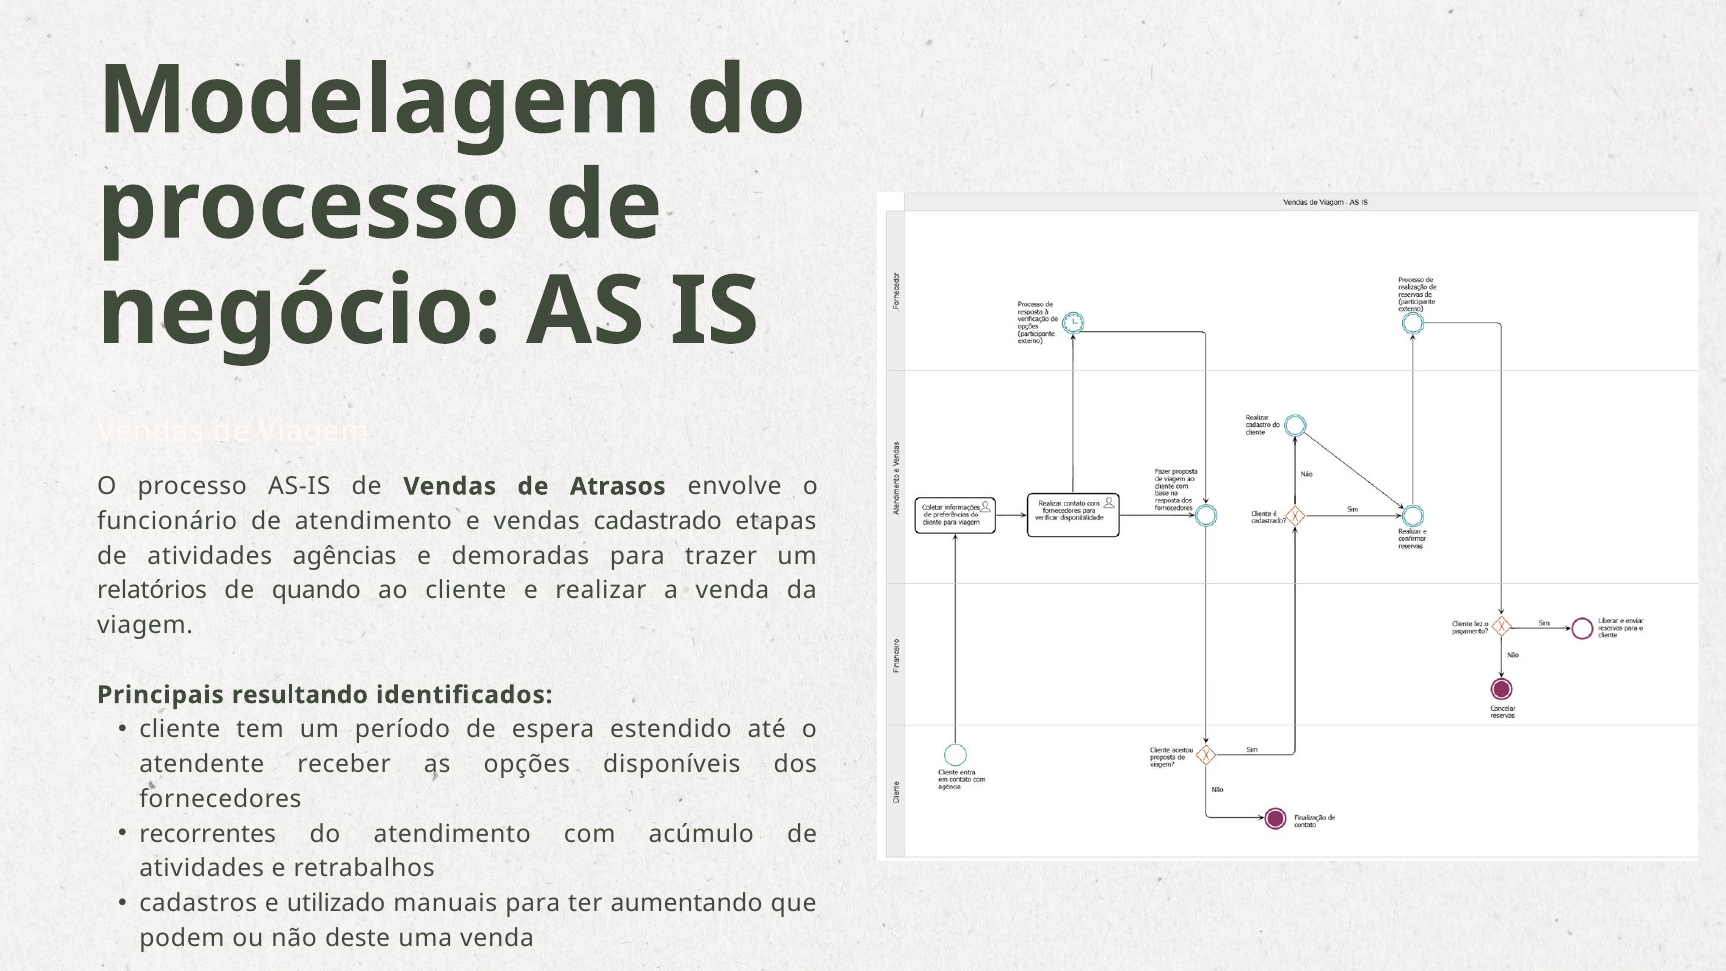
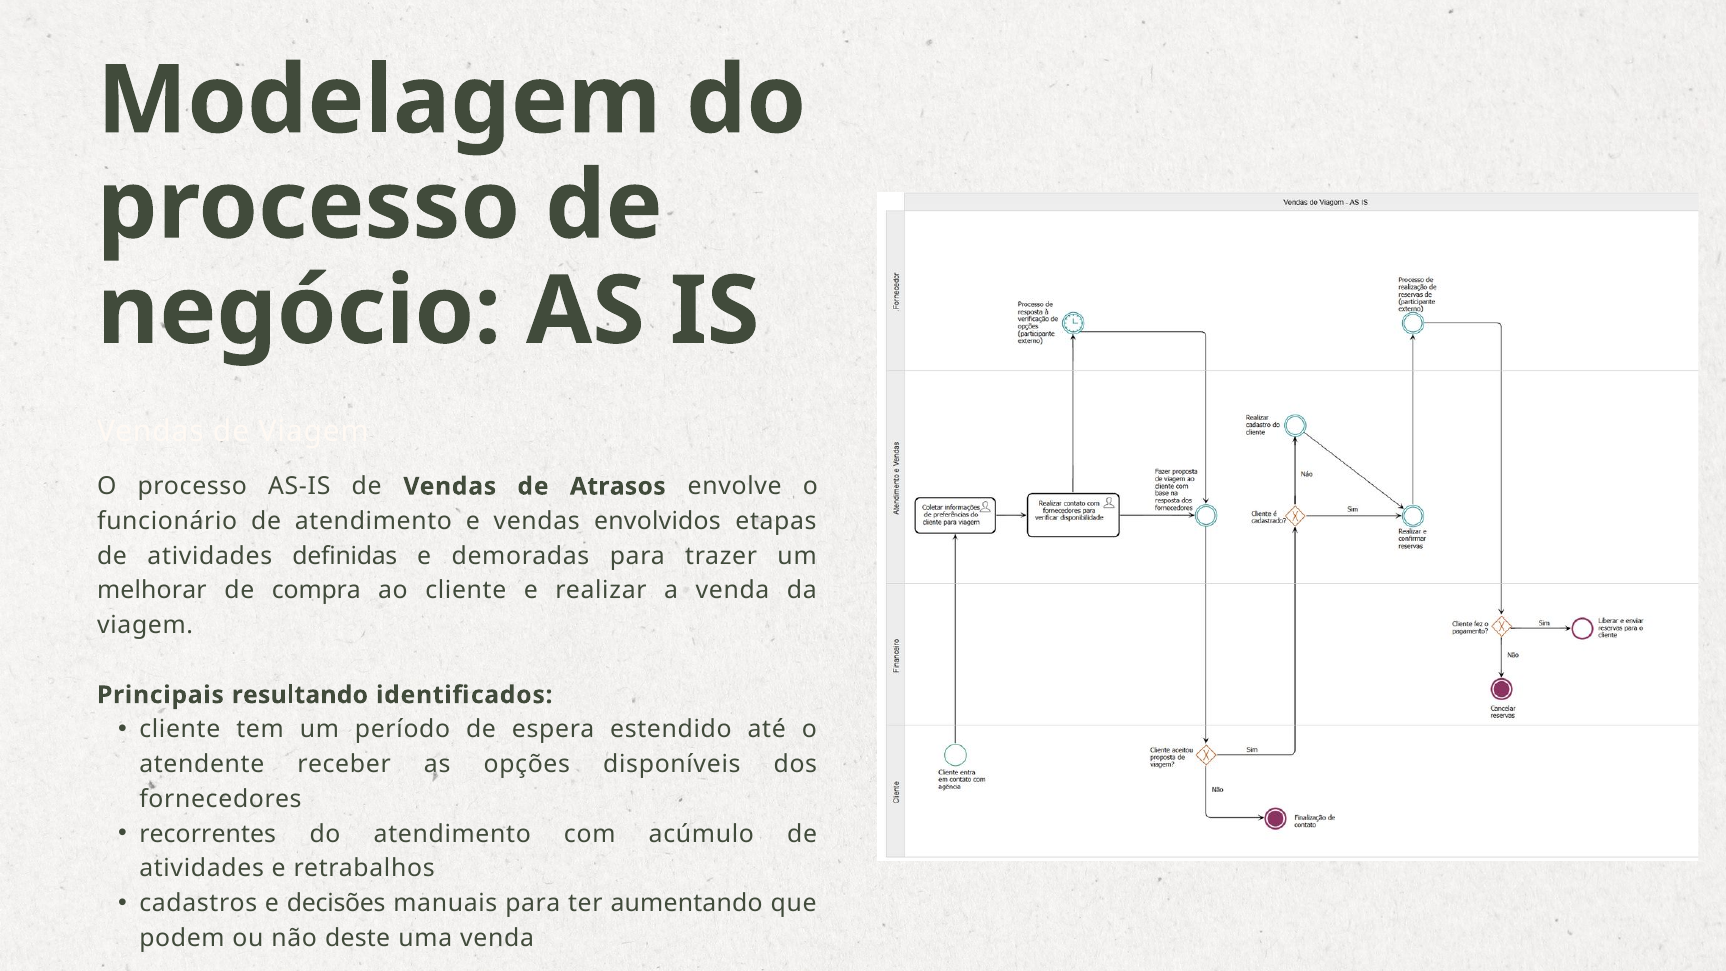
cadastrado: cadastrado -> envolvidos
agências: agências -> definidas
relatórios: relatórios -> melhorar
quando: quando -> compra
utilizado: utilizado -> decisões
